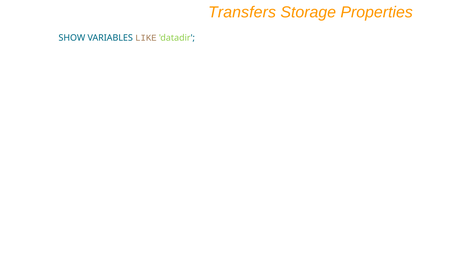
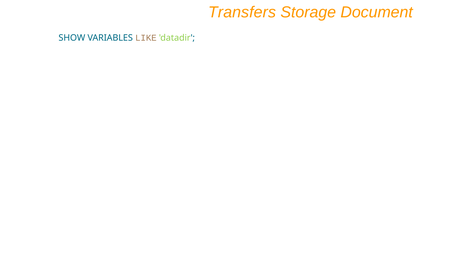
Properties: Properties -> Document
